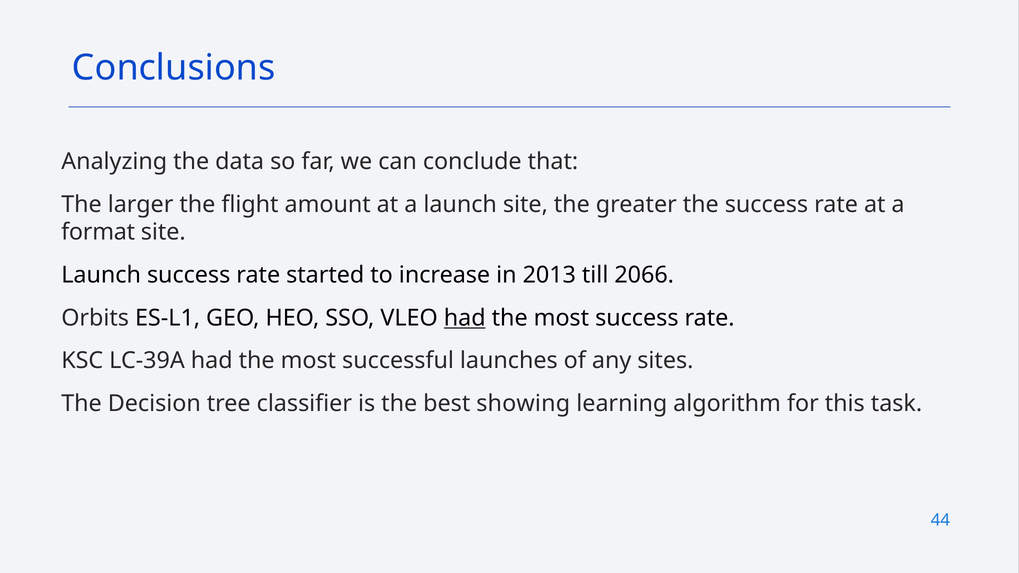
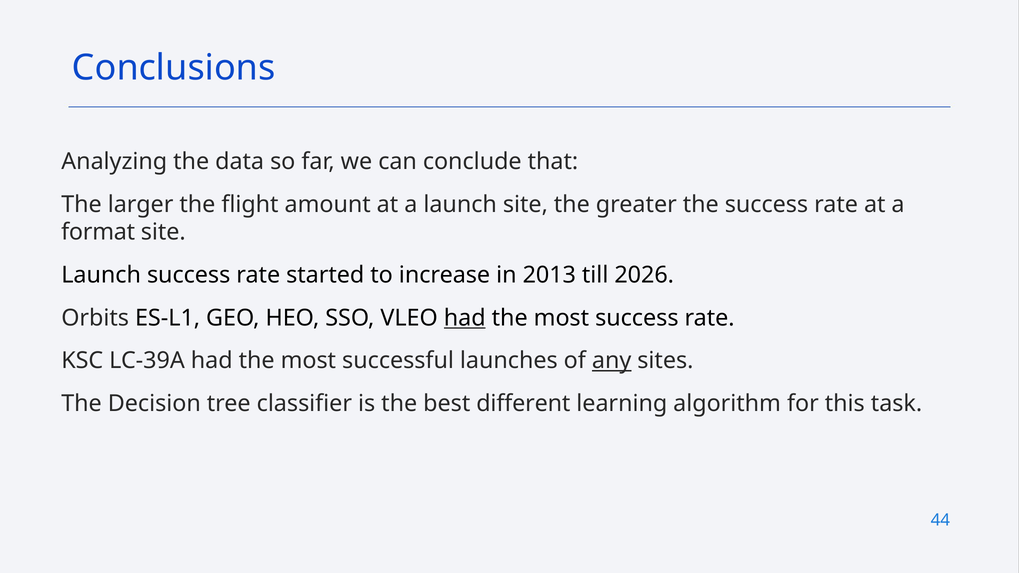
2066: 2066 -> 2026
any underline: none -> present
showing: showing -> different
